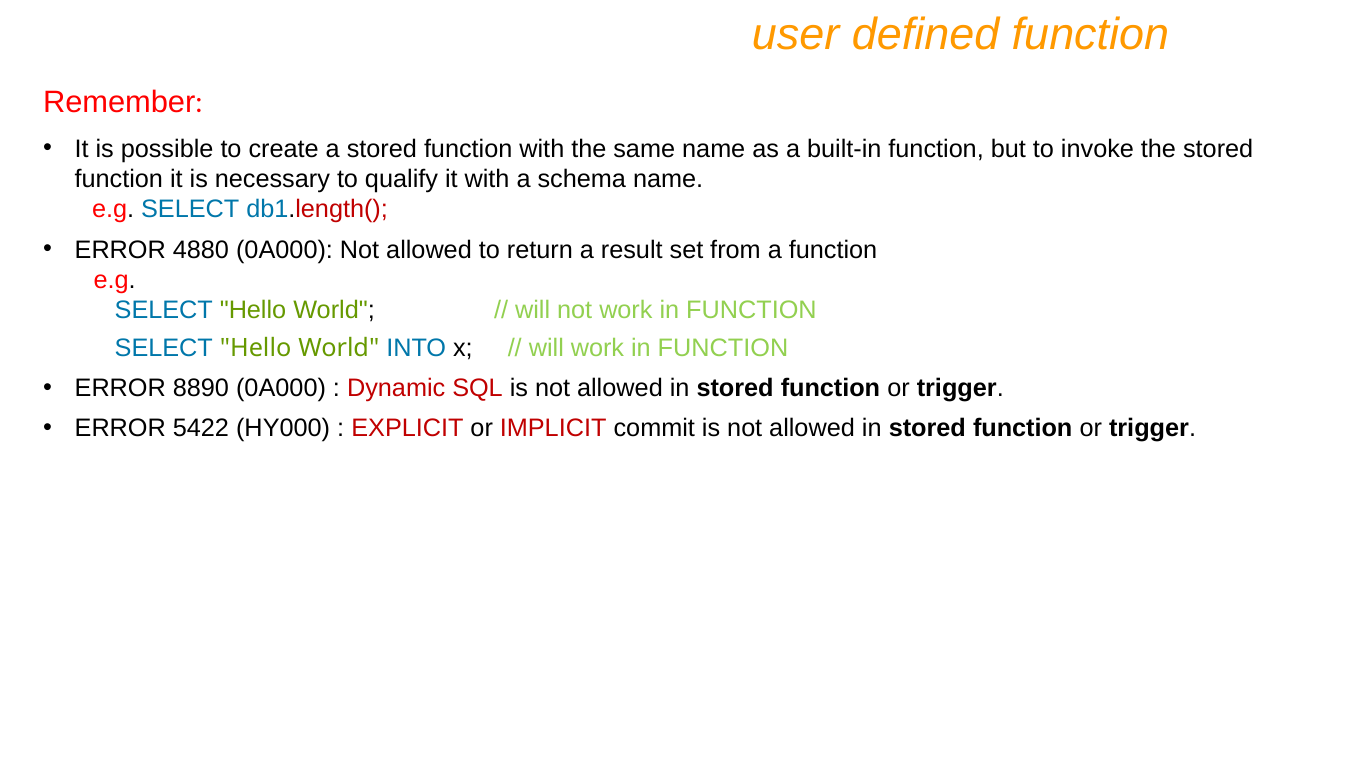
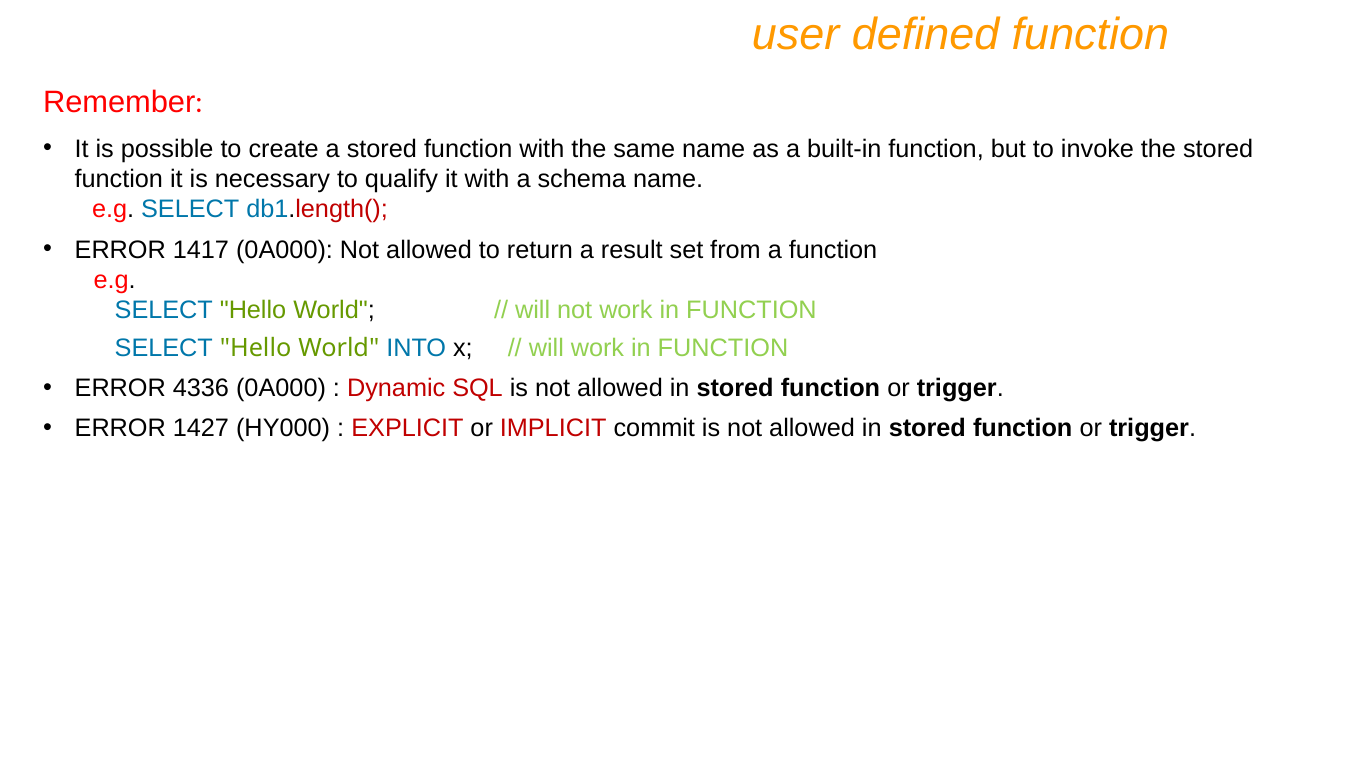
4880: 4880 -> 1417
8890: 8890 -> 4336
5422: 5422 -> 1427
